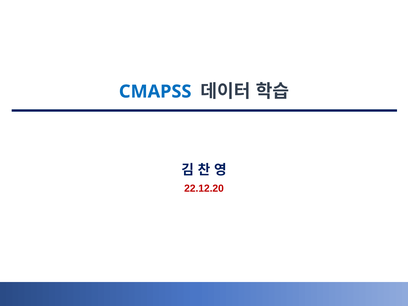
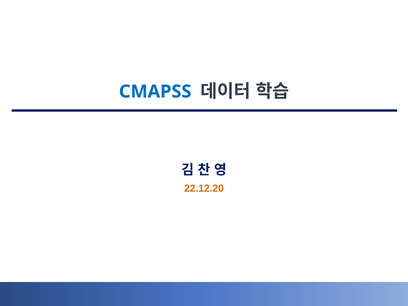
22.12.20 colour: red -> orange
